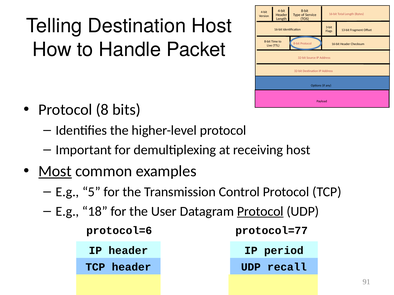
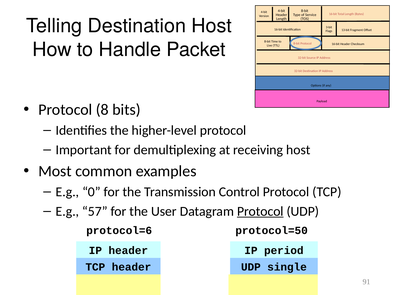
Most underline: present -> none
5: 5 -> 0
18: 18 -> 57
protocol=77: protocol=77 -> protocol=50
recall: recall -> single
